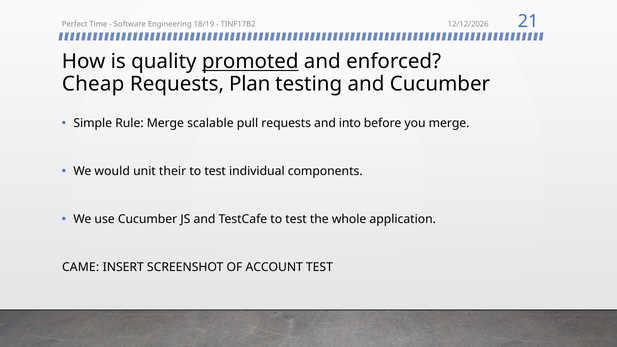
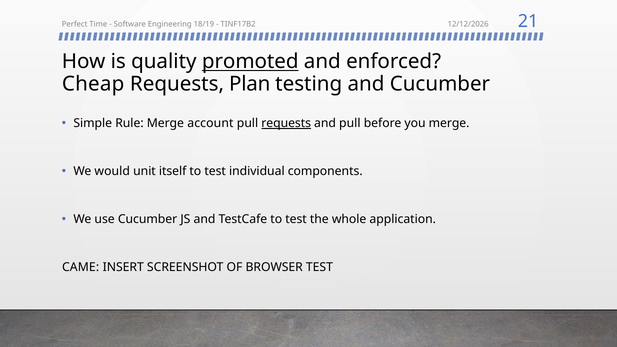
scalable: scalable -> account
requests at (286, 123) underline: none -> present
and into: into -> pull
their: their -> itself
ACCOUNT: ACCOUNT -> BROWSER
